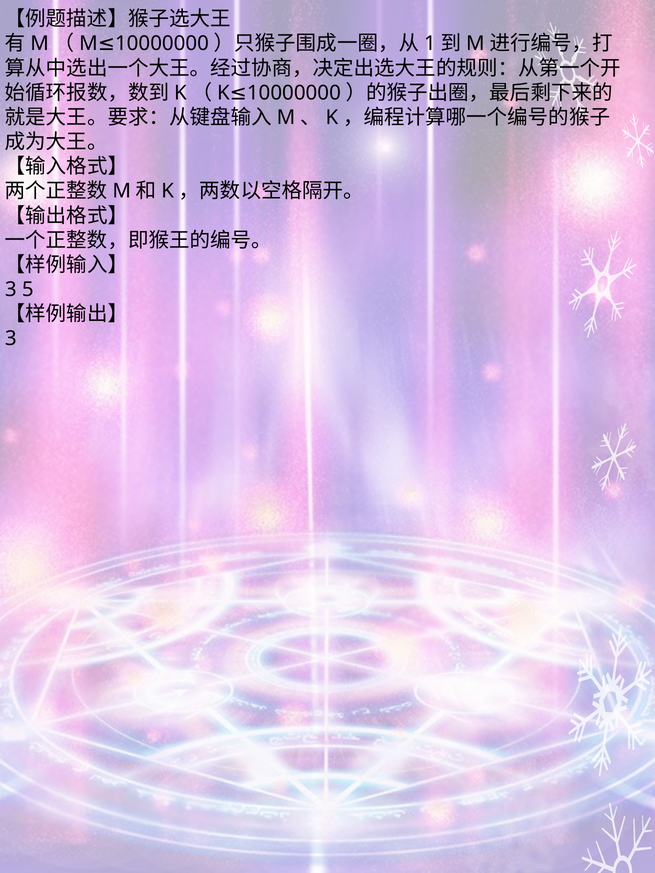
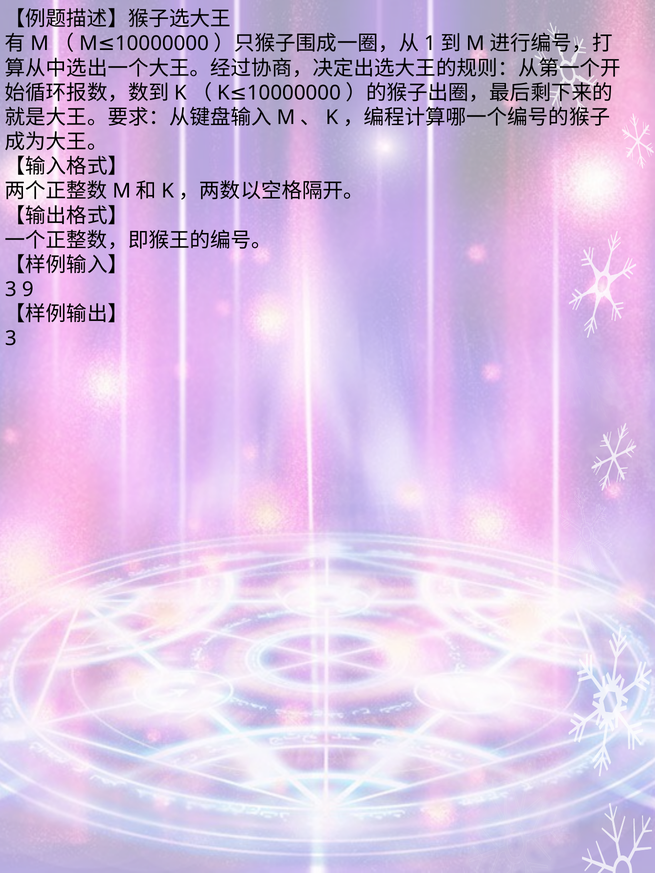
5: 5 -> 9
